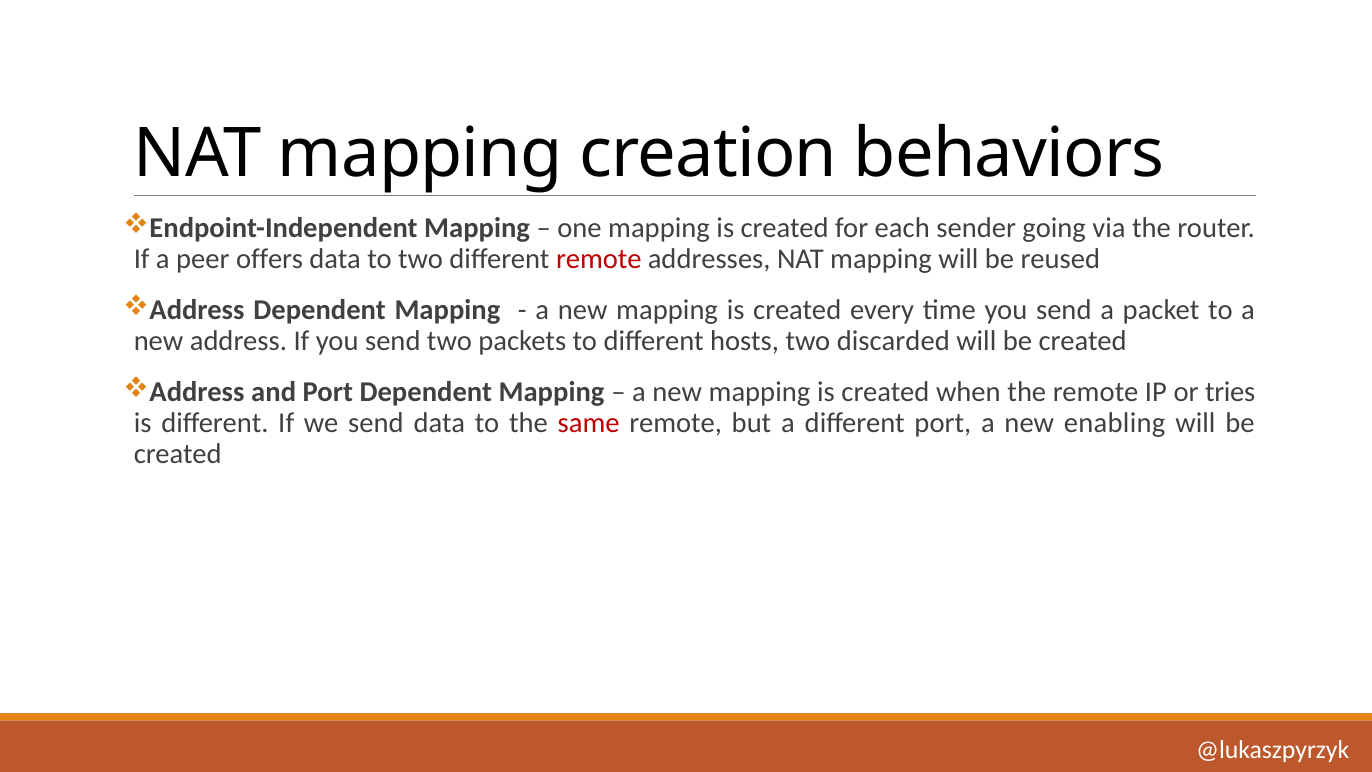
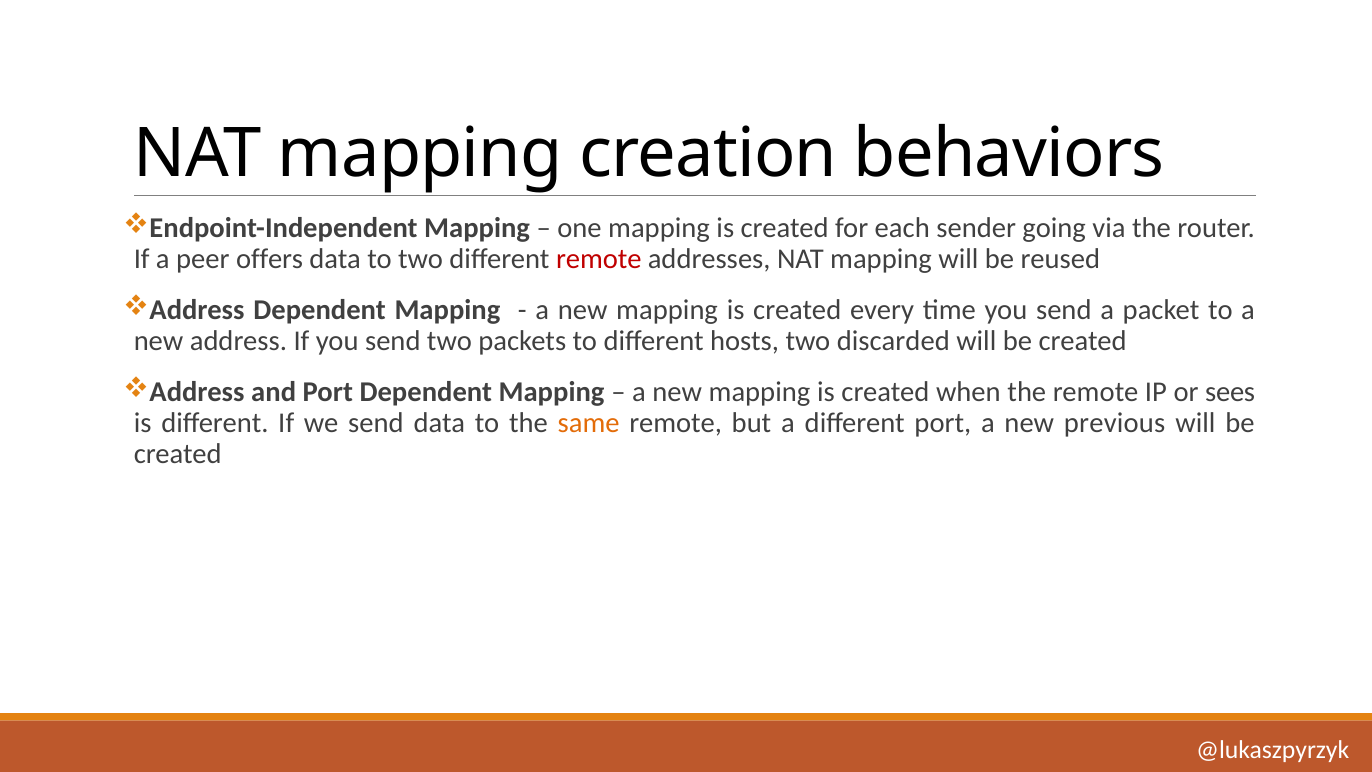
tries: tries -> sees
same colour: red -> orange
enabling: enabling -> previous
